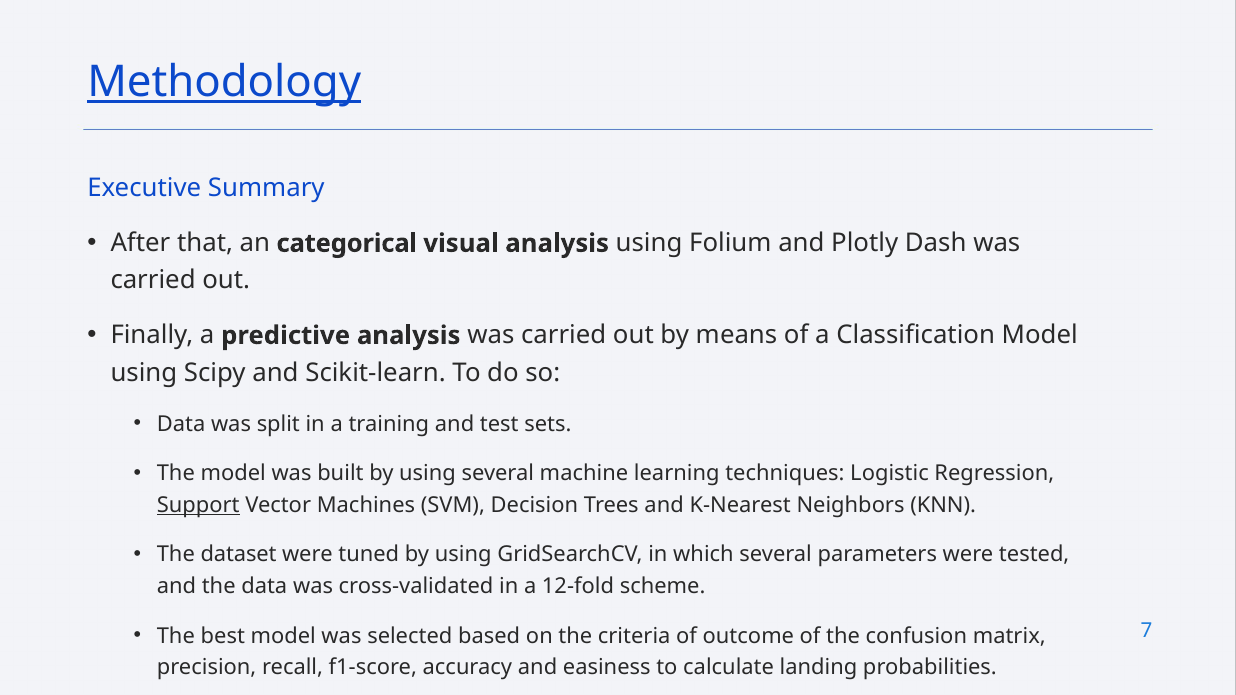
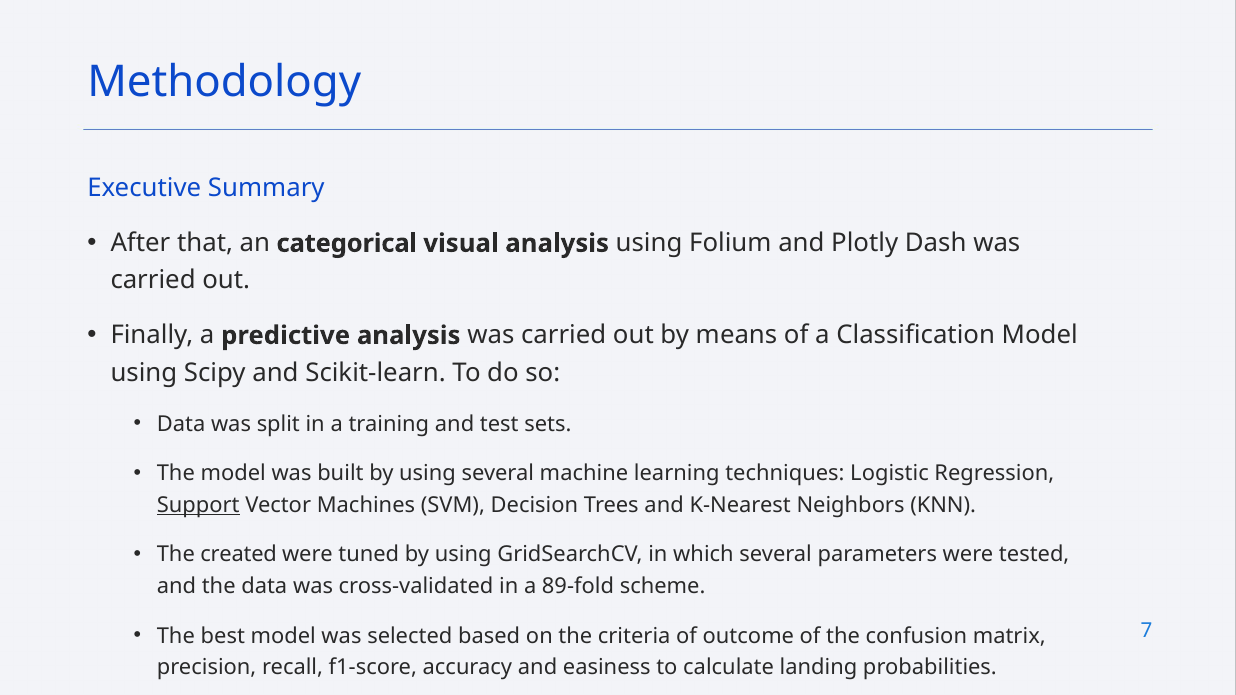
Methodology underline: present -> none
dataset: dataset -> created
12-fold: 12-fold -> 89-fold
